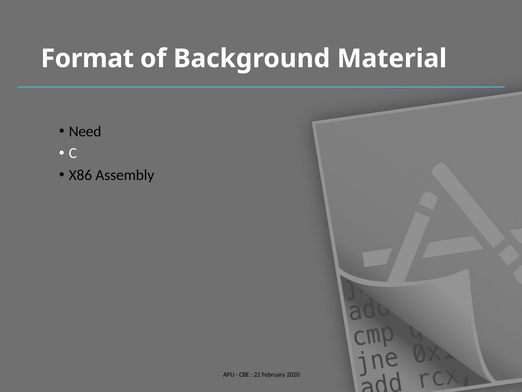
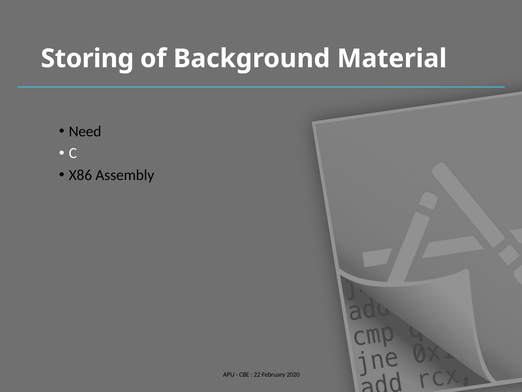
Format: Format -> Storing
